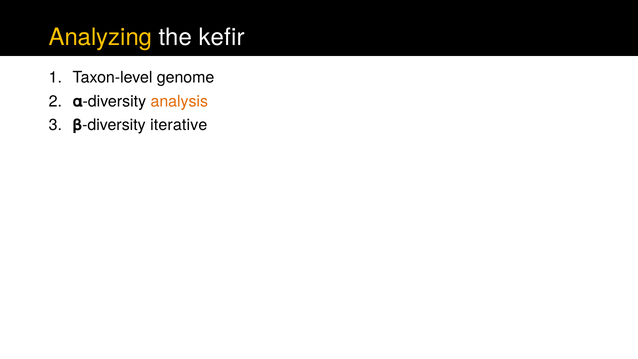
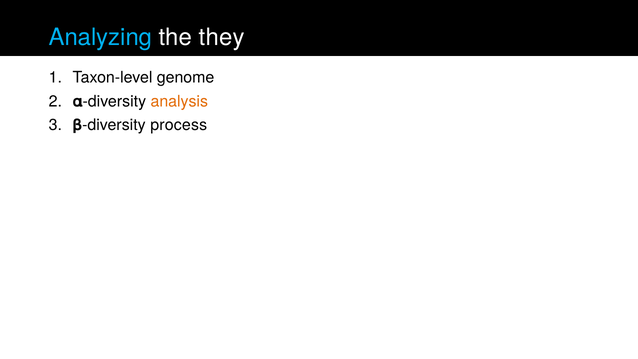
Analyzing colour: yellow -> light blue
kefir: kefir -> they
iterative: iterative -> process
